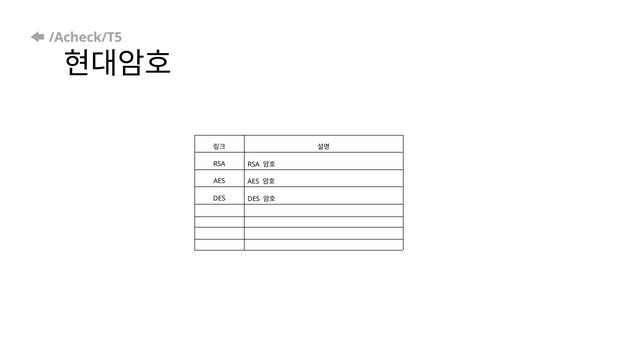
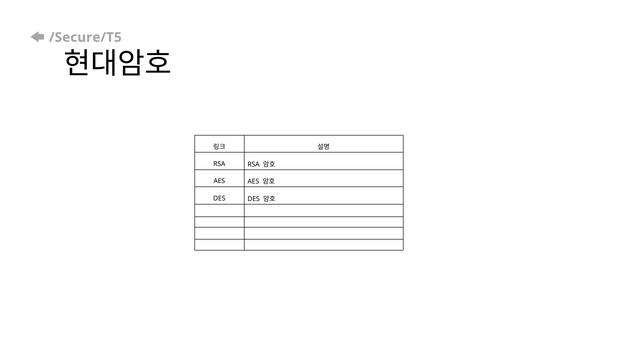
/Acheck/T5: /Acheck/T5 -> /Secure/T5
